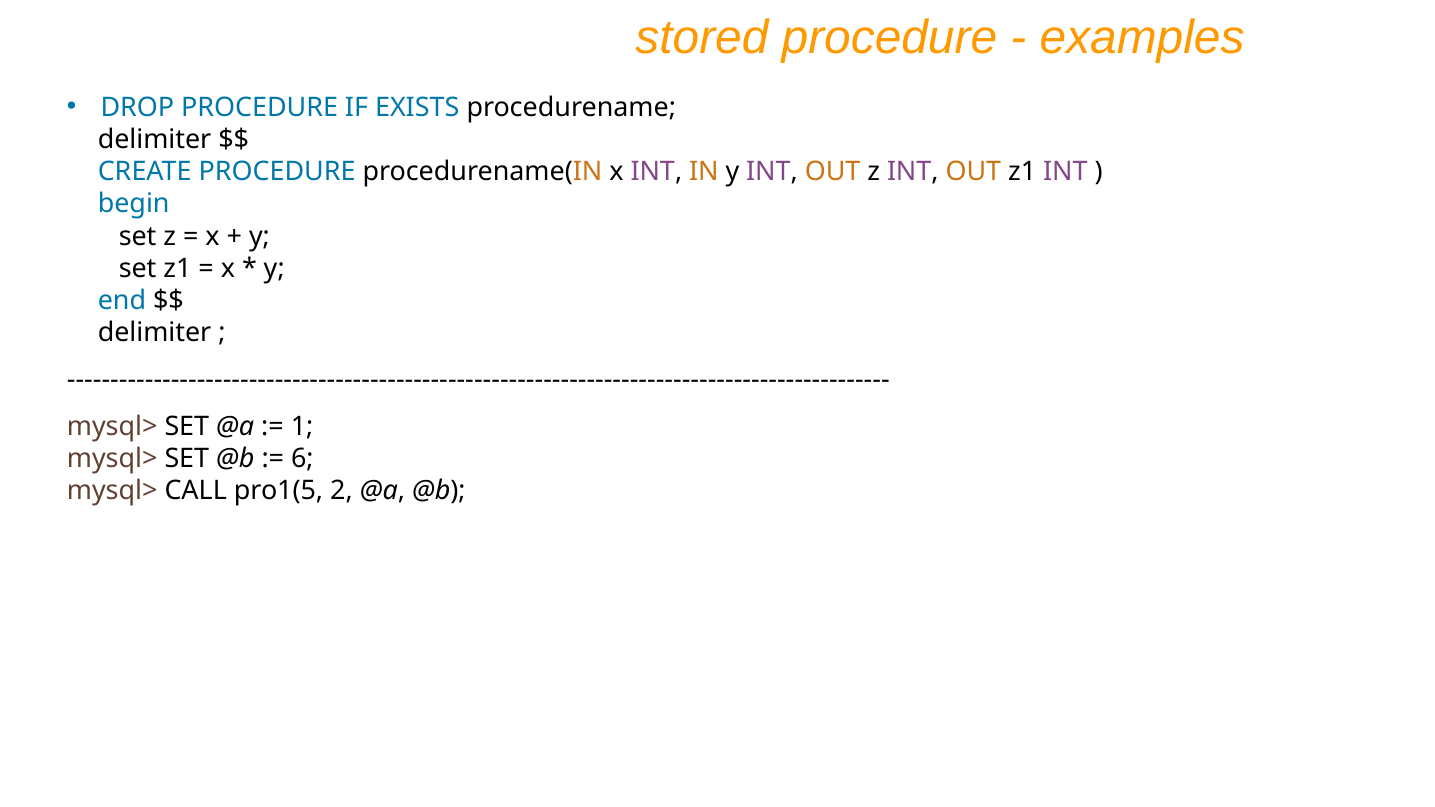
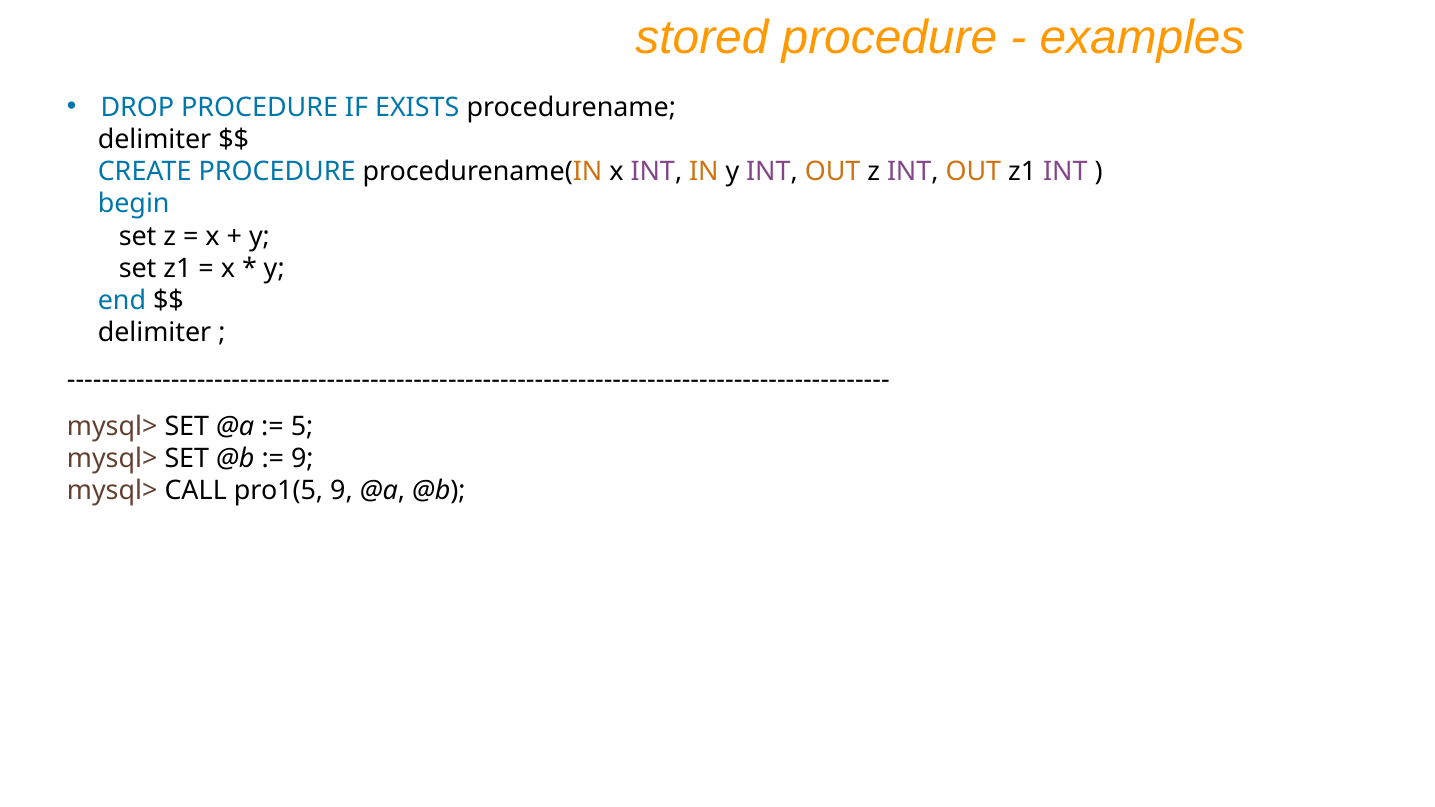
1: 1 -> 5
6 at (302, 459): 6 -> 9
pro1(5 2: 2 -> 9
